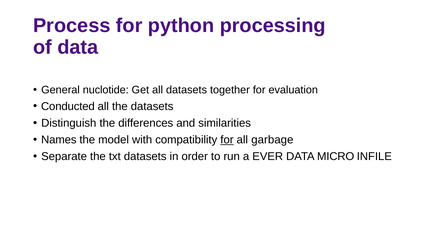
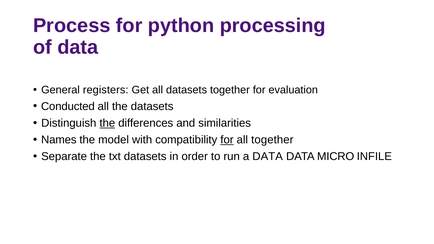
nuclotide: nuclotide -> registers
the at (107, 123) underline: none -> present
all garbage: garbage -> together
a EVER: EVER -> DATA
